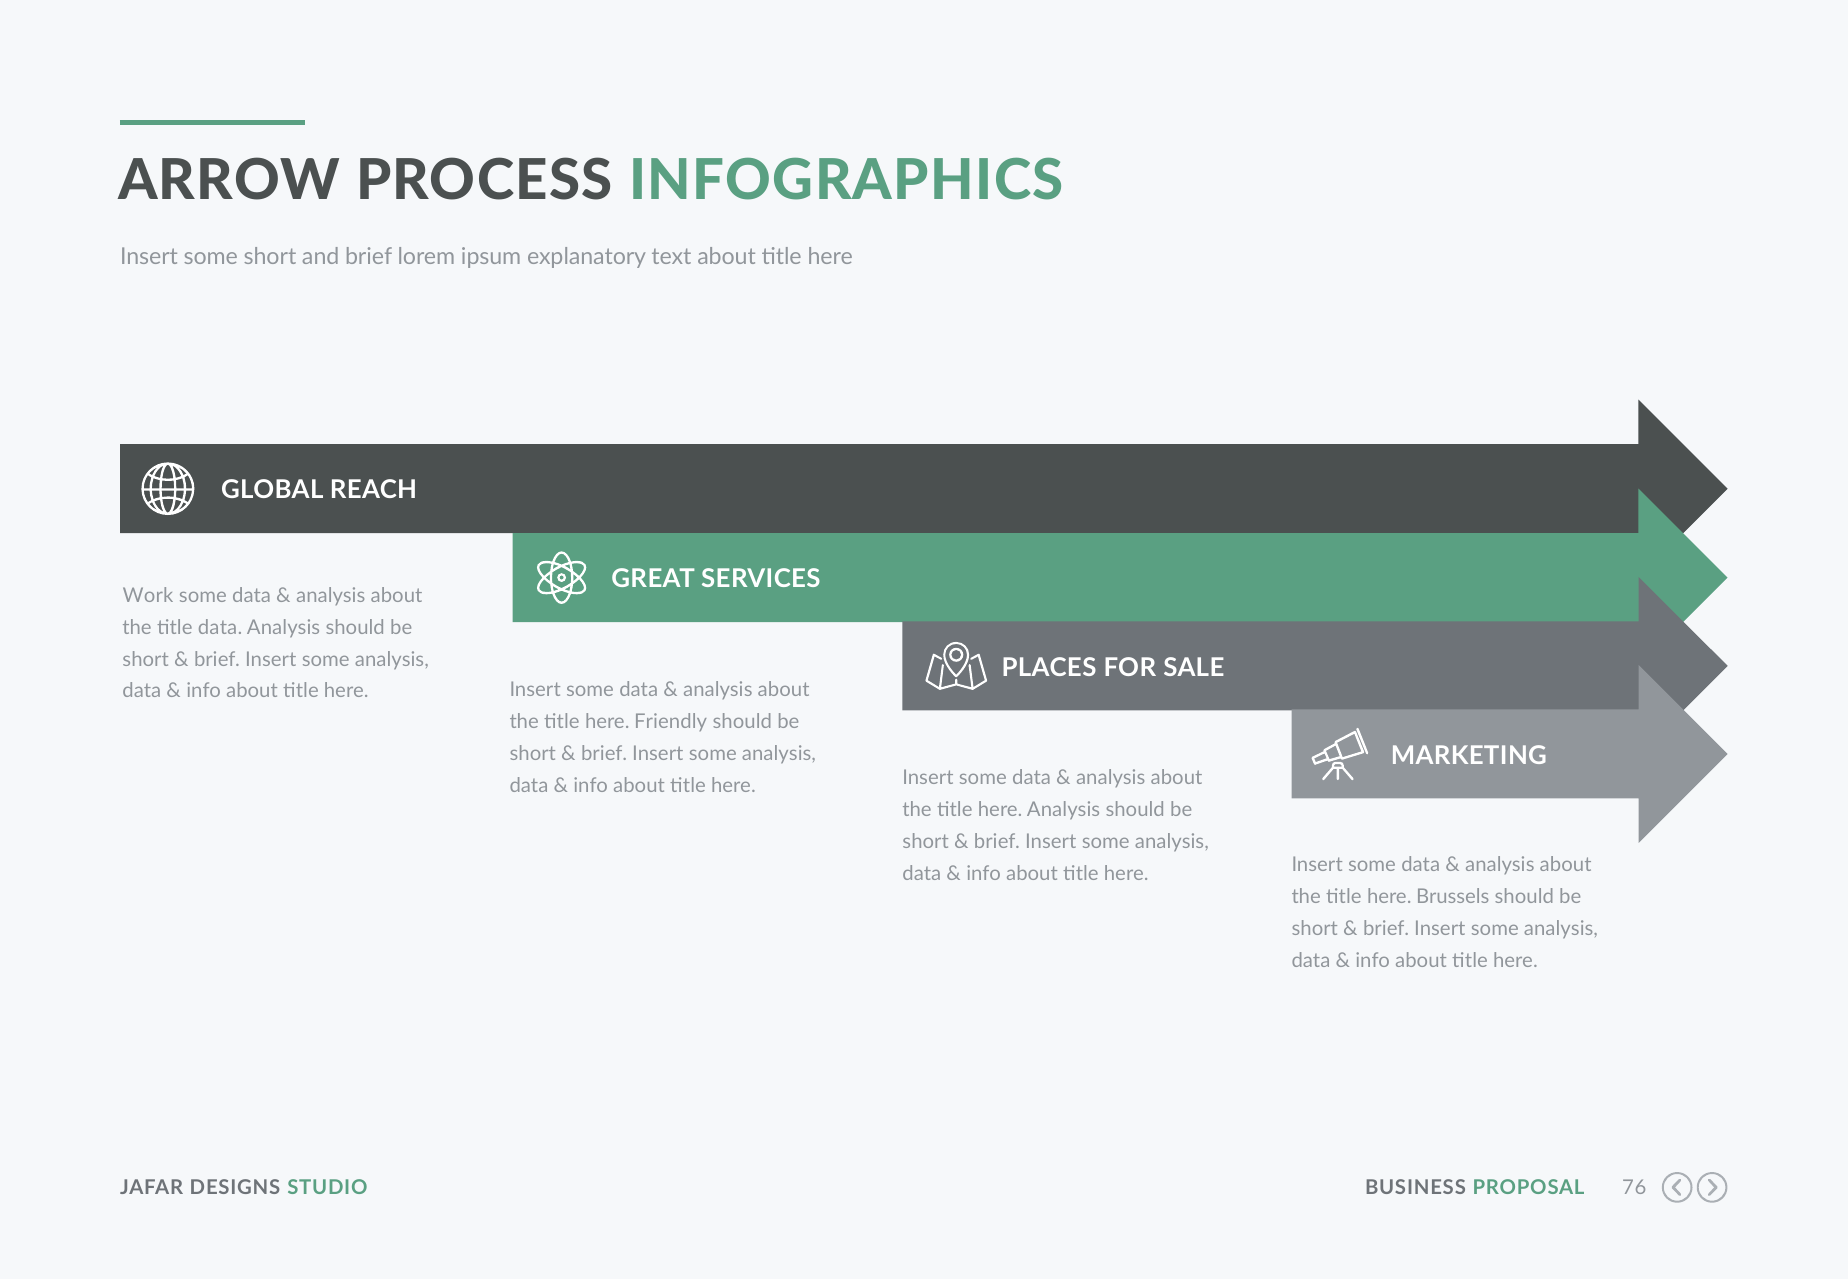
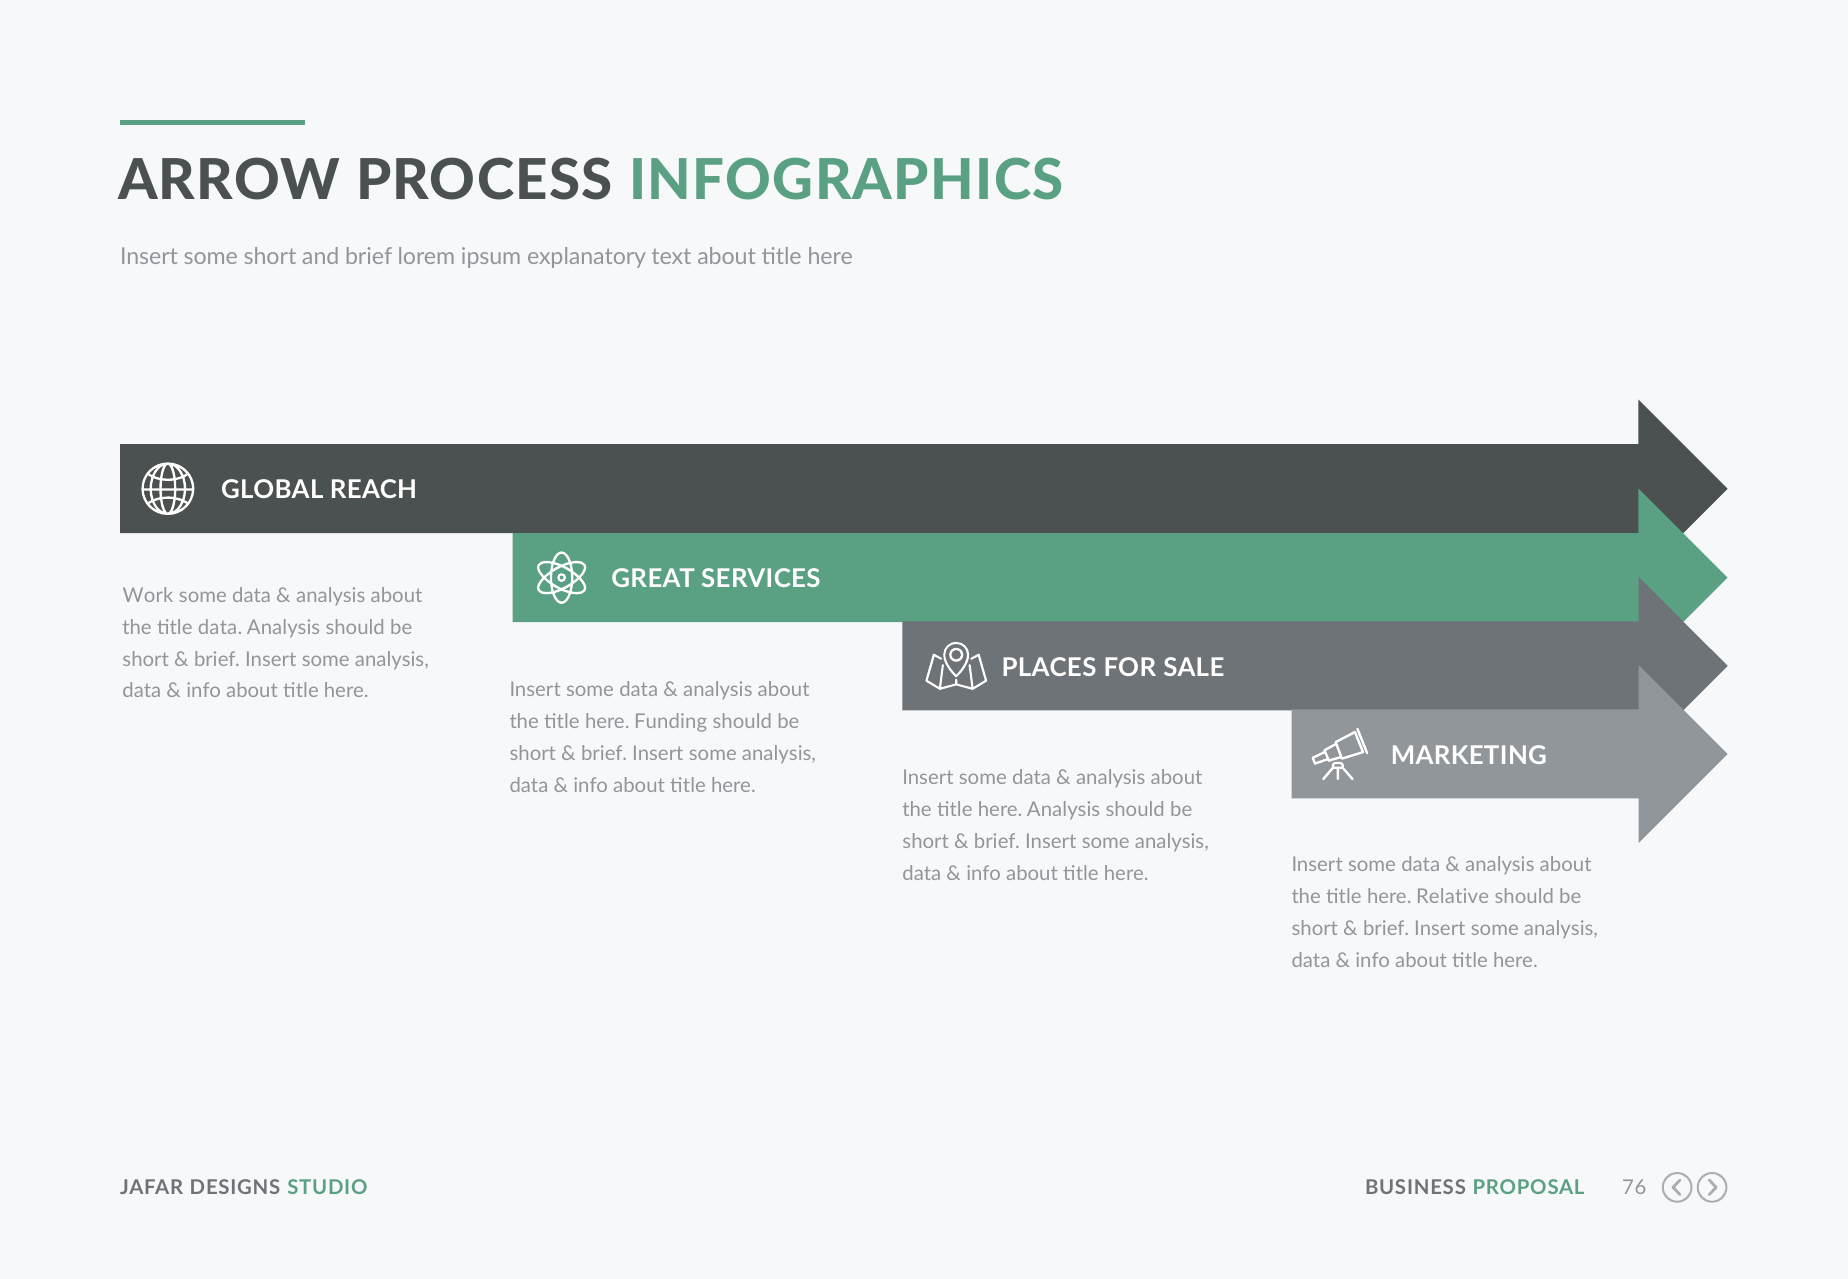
Friendly: Friendly -> Funding
Brussels: Brussels -> Relative
